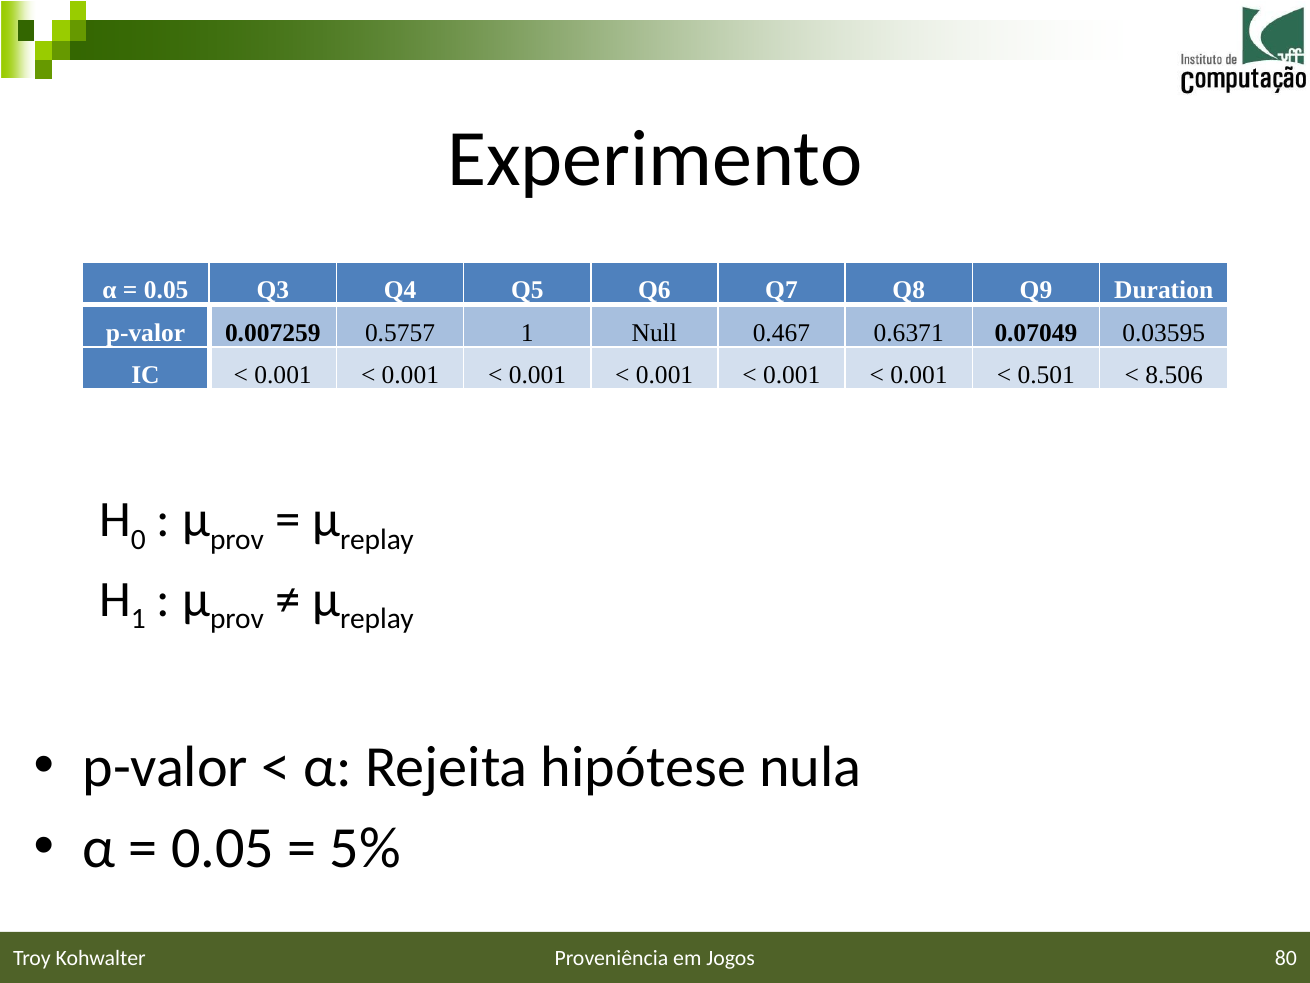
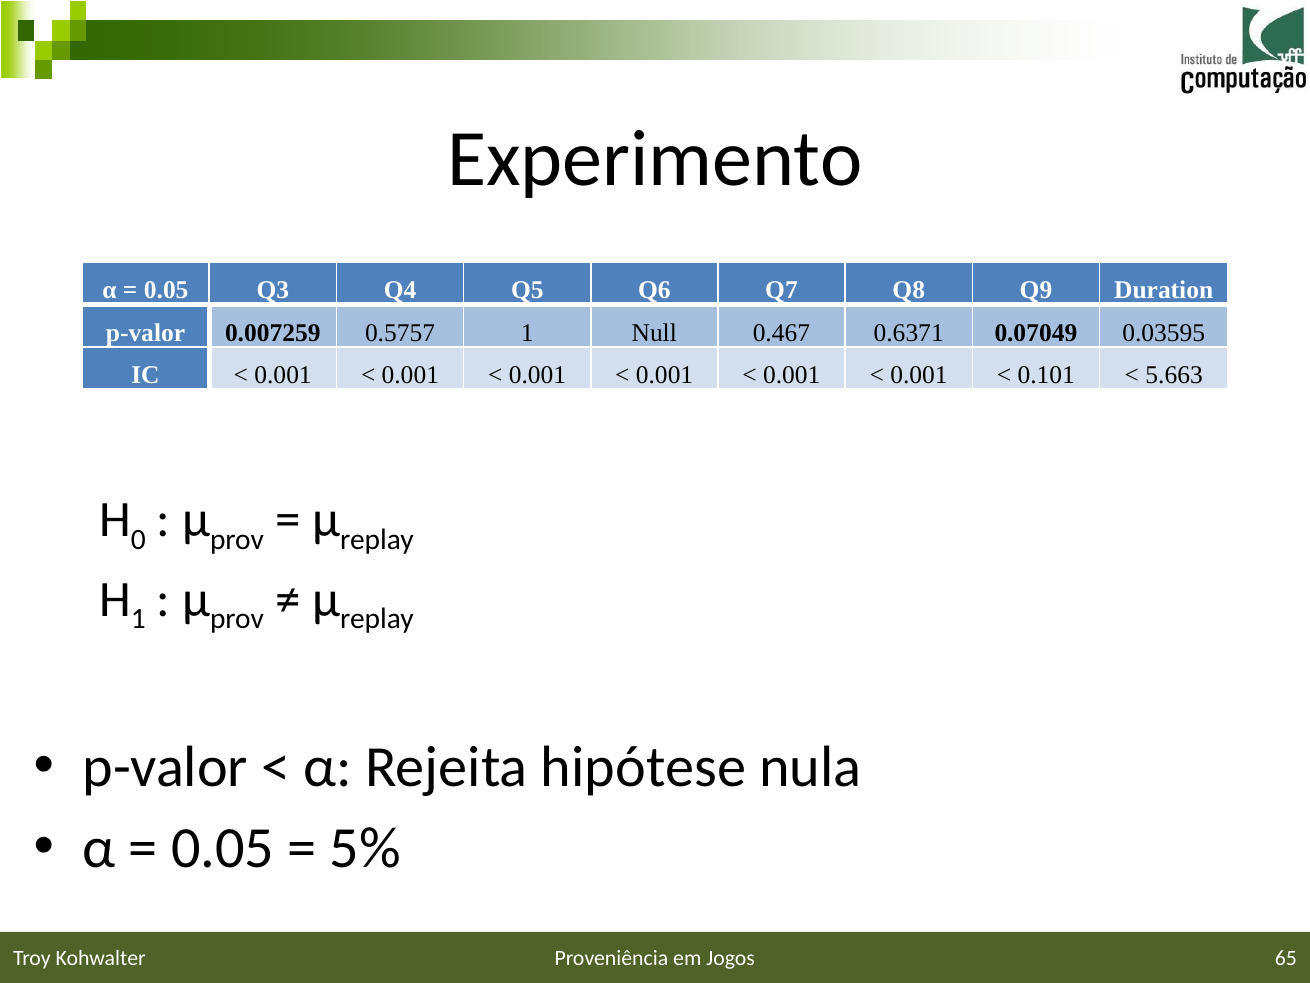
0.501: 0.501 -> 0.101
8.506: 8.506 -> 5.663
80: 80 -> 65
